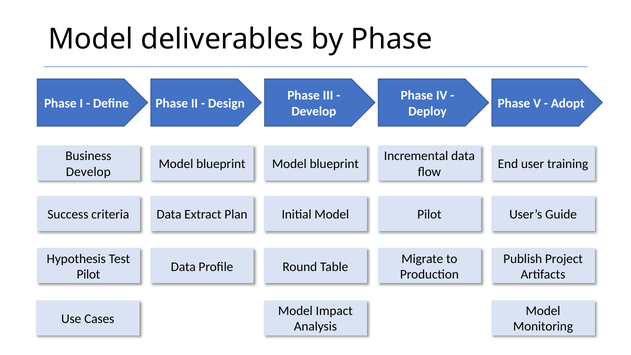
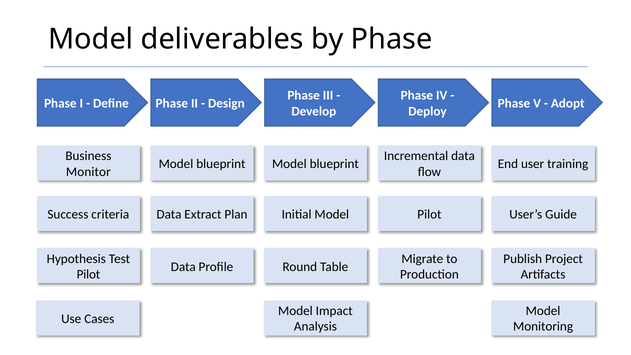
Develop at (88, 172): Develop -> Monitor
